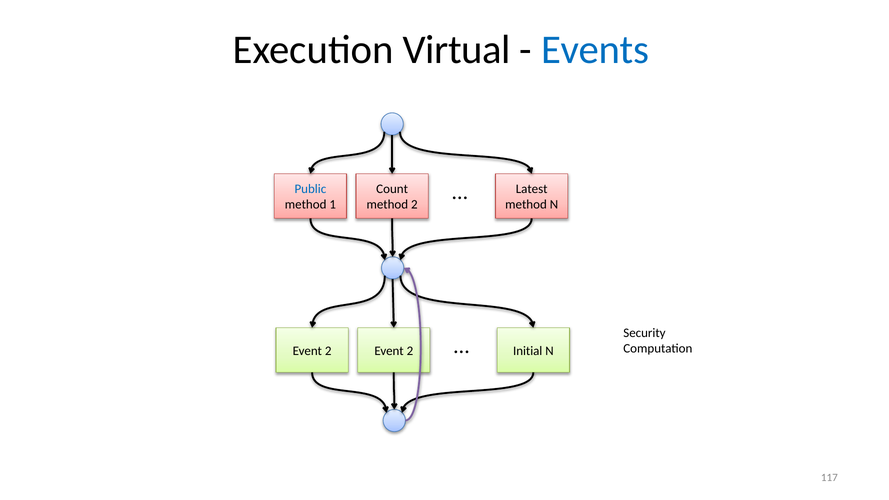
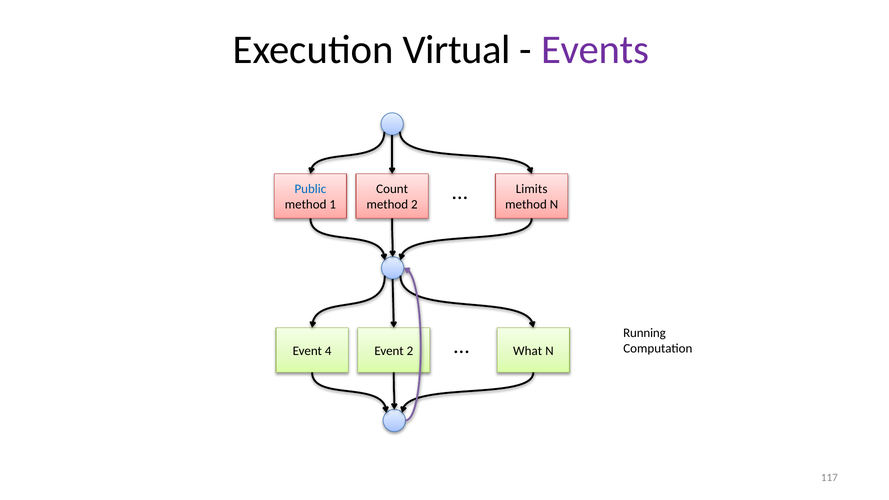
Events colour: blue -> purple
Latest: Latest -> Limits
Security: Security -> Running
2 at (328, 351): 2 -> 4
Initial: Initial -> What
